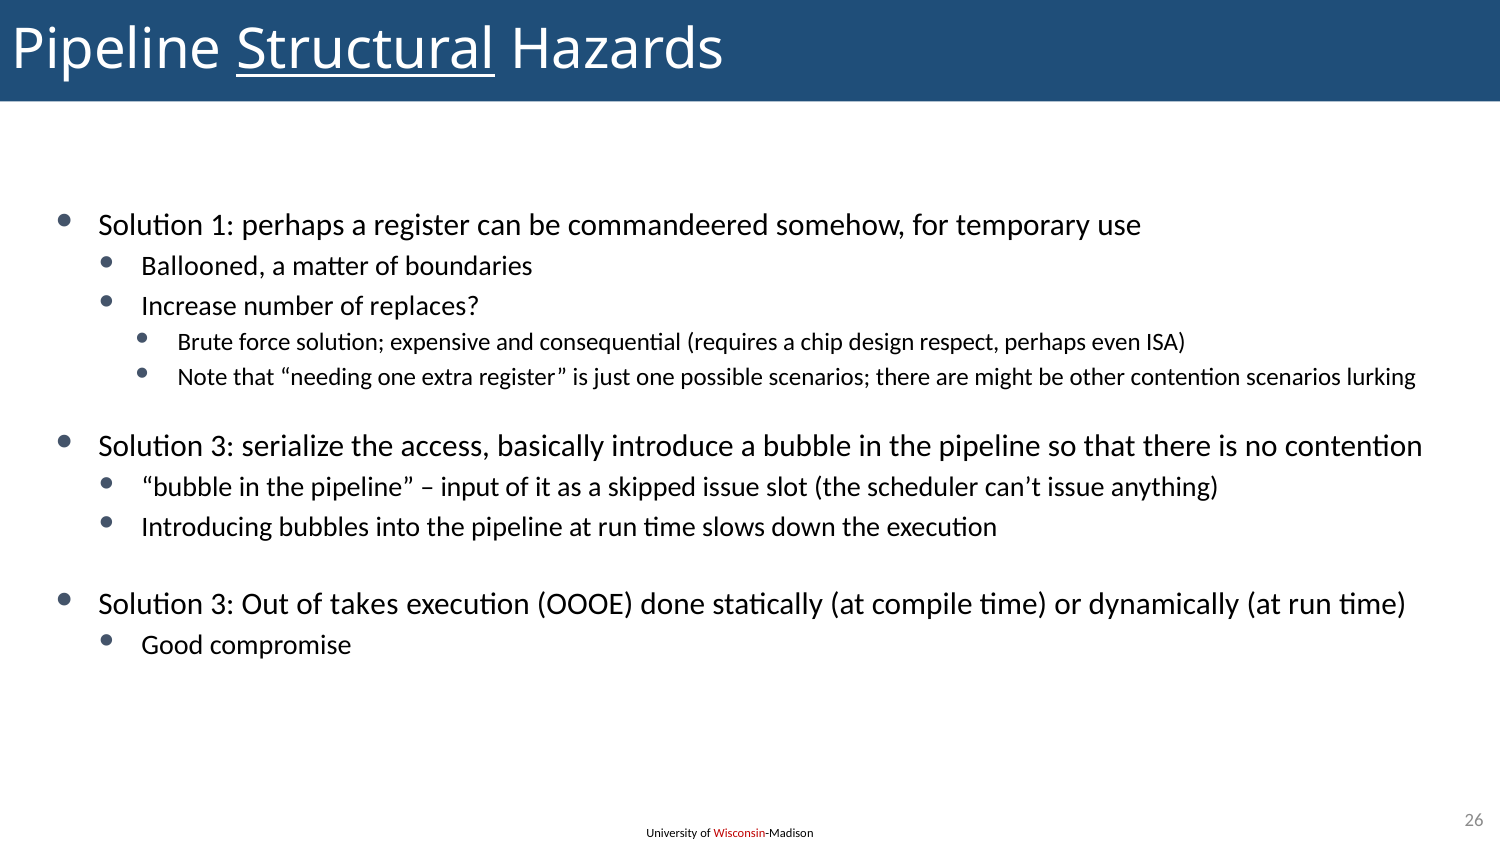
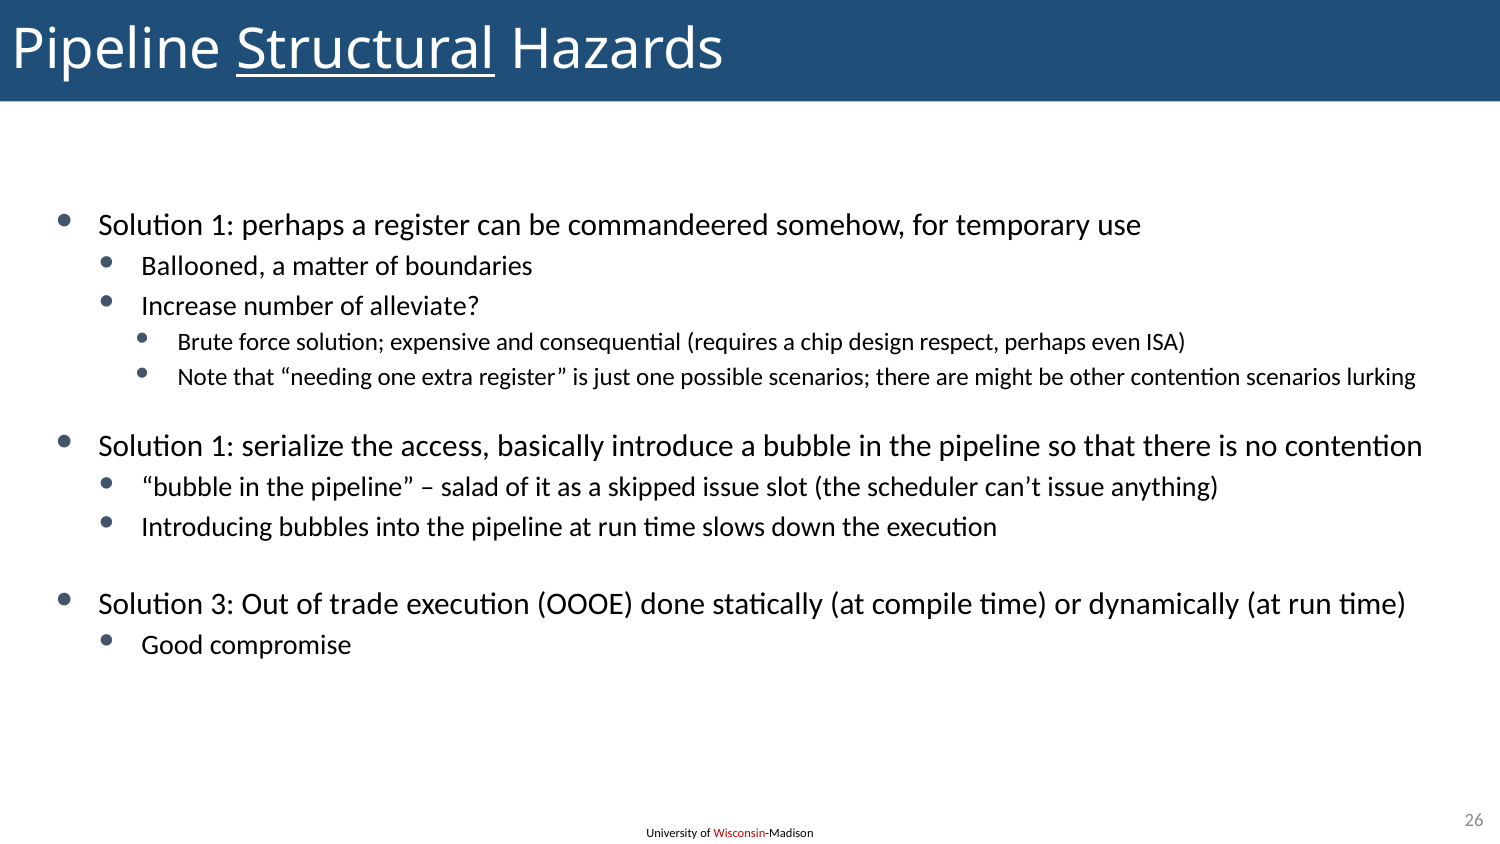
replaces: replaces -> alleviate
3 at (222, 446): 3 -> 1
input: input -> salad
takes: takes -> trade
